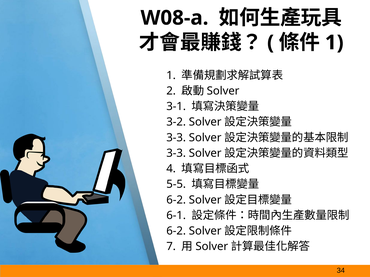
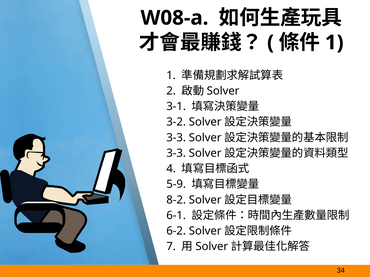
5-5: 5-5 -> 5-9
6-2 at (176, 200): 6-2 -> 8-2
